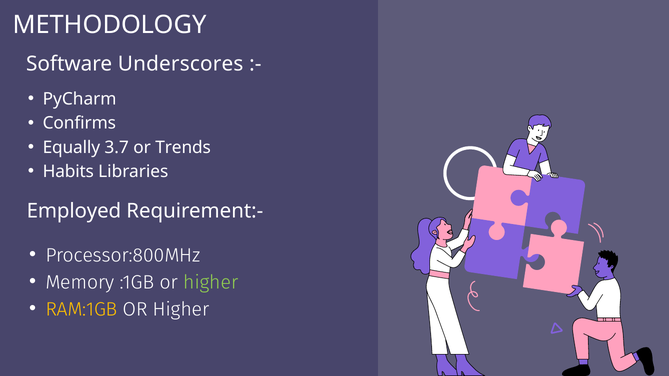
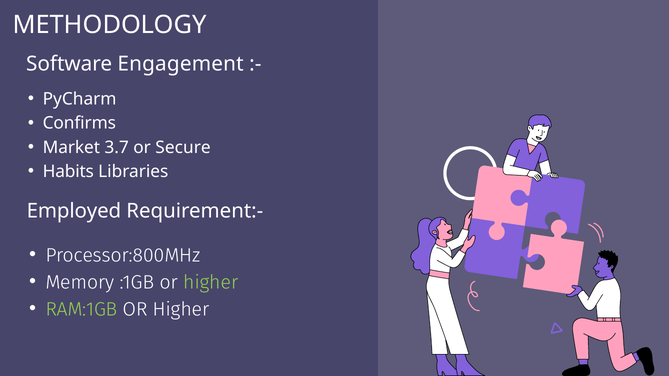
Underscores: Underscores -> Engagement
Equally: Equally -> Market
Trends: Trends -> Secure
RAM:1GB colour: yellow -> light green
